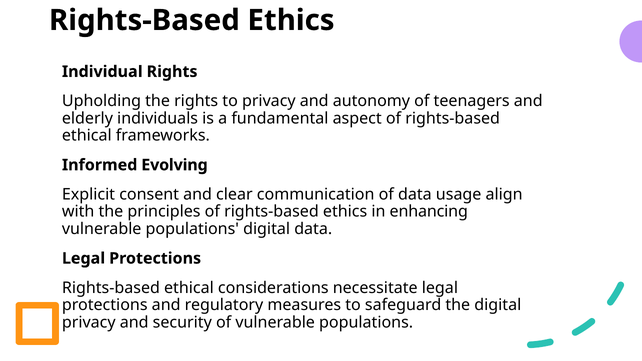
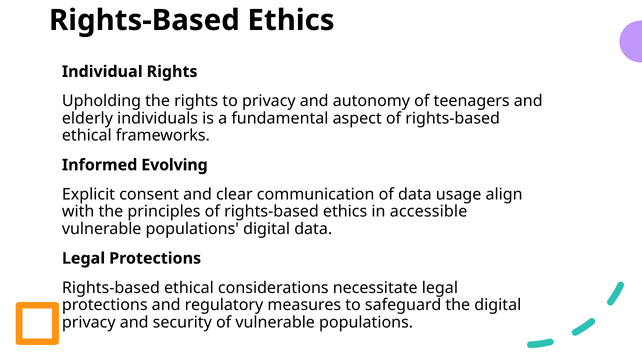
enhancing: enhancing -> accessible
